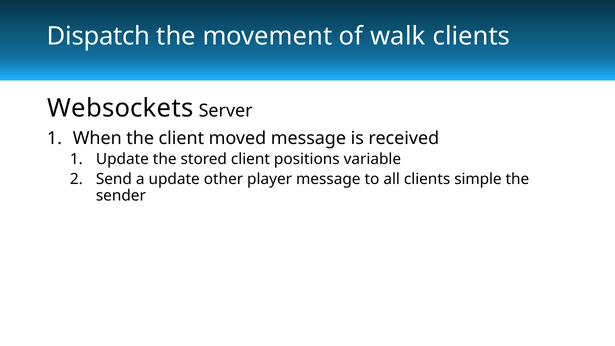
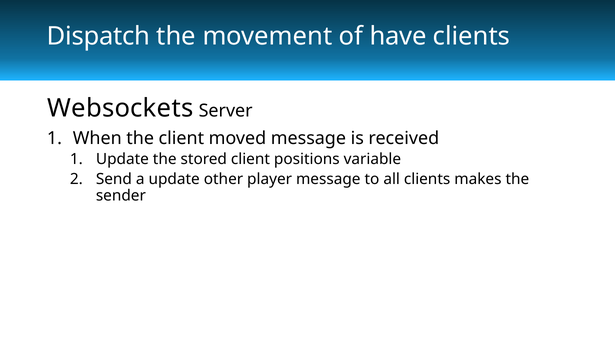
walk: walk -> have
simple: simple -> makes
